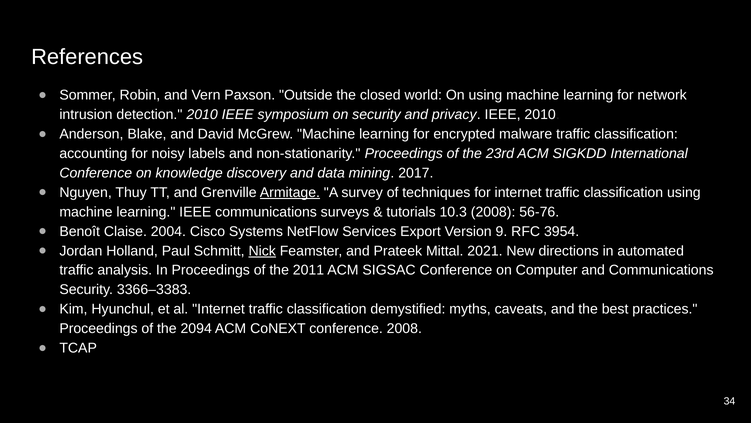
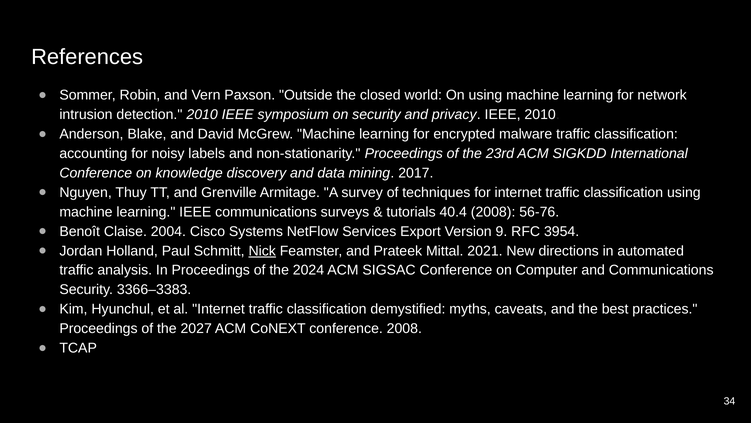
Armitage underline: present -> none
10.3: 10.3 -> 40.4
2011: 2011 -> 2024
2094: 2094 -> 2027
